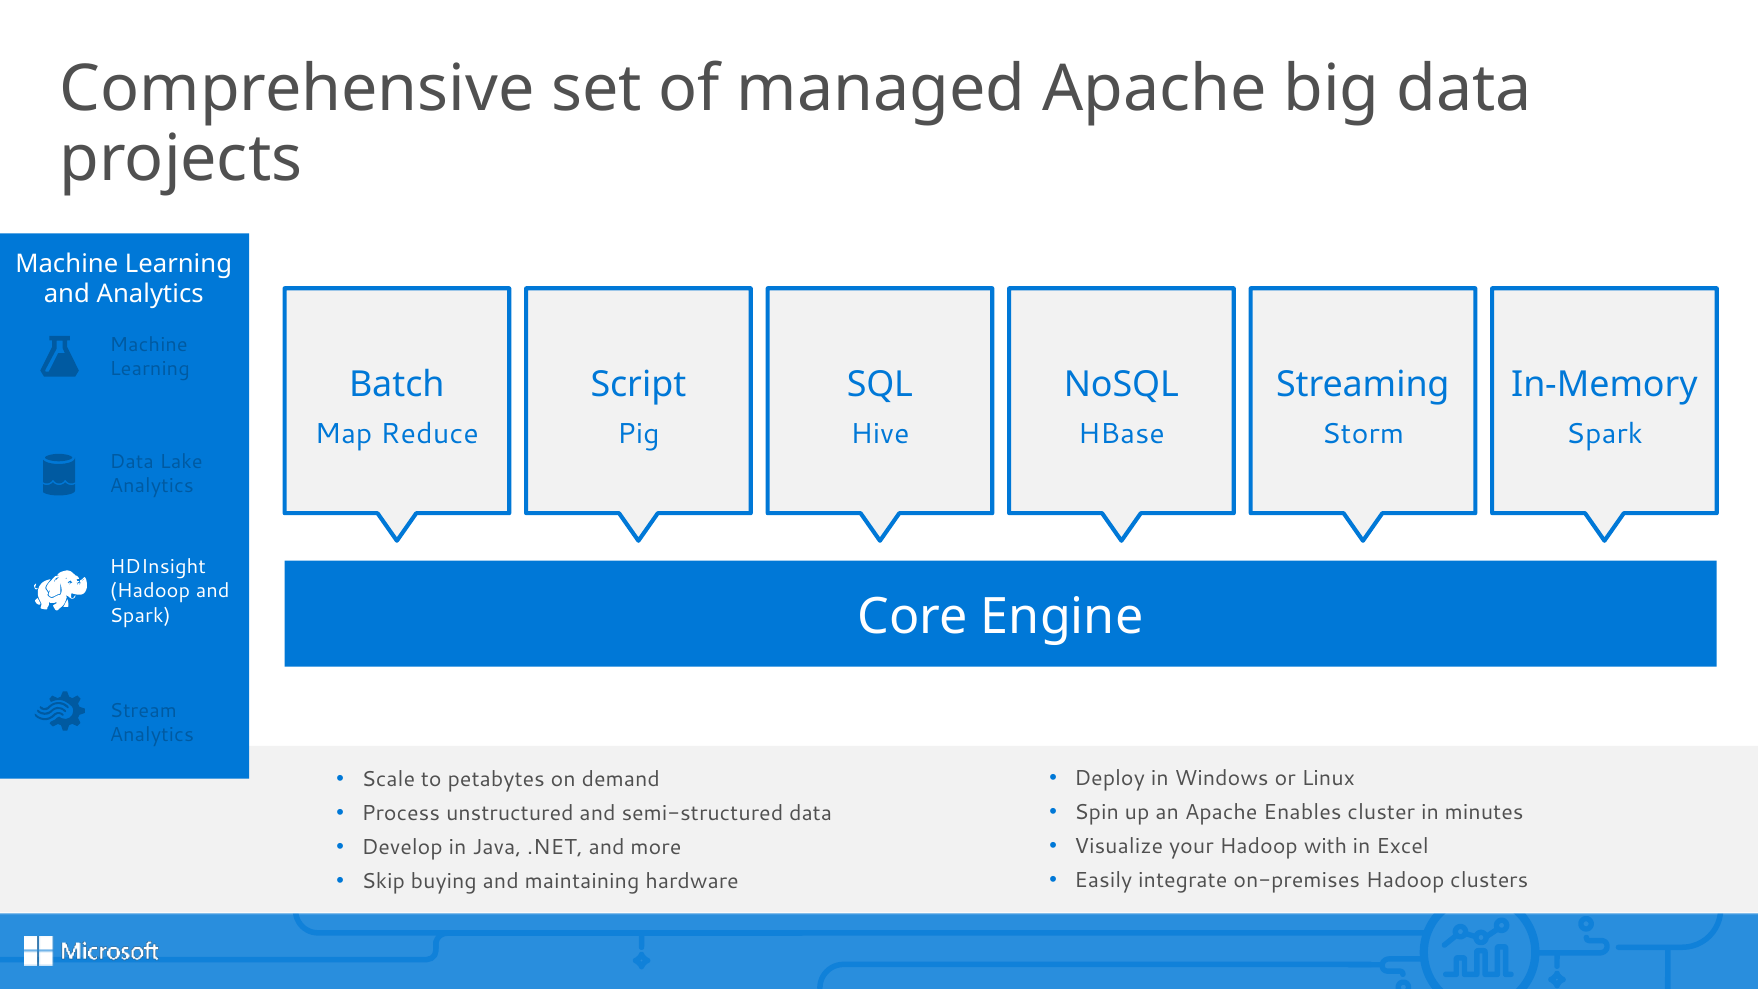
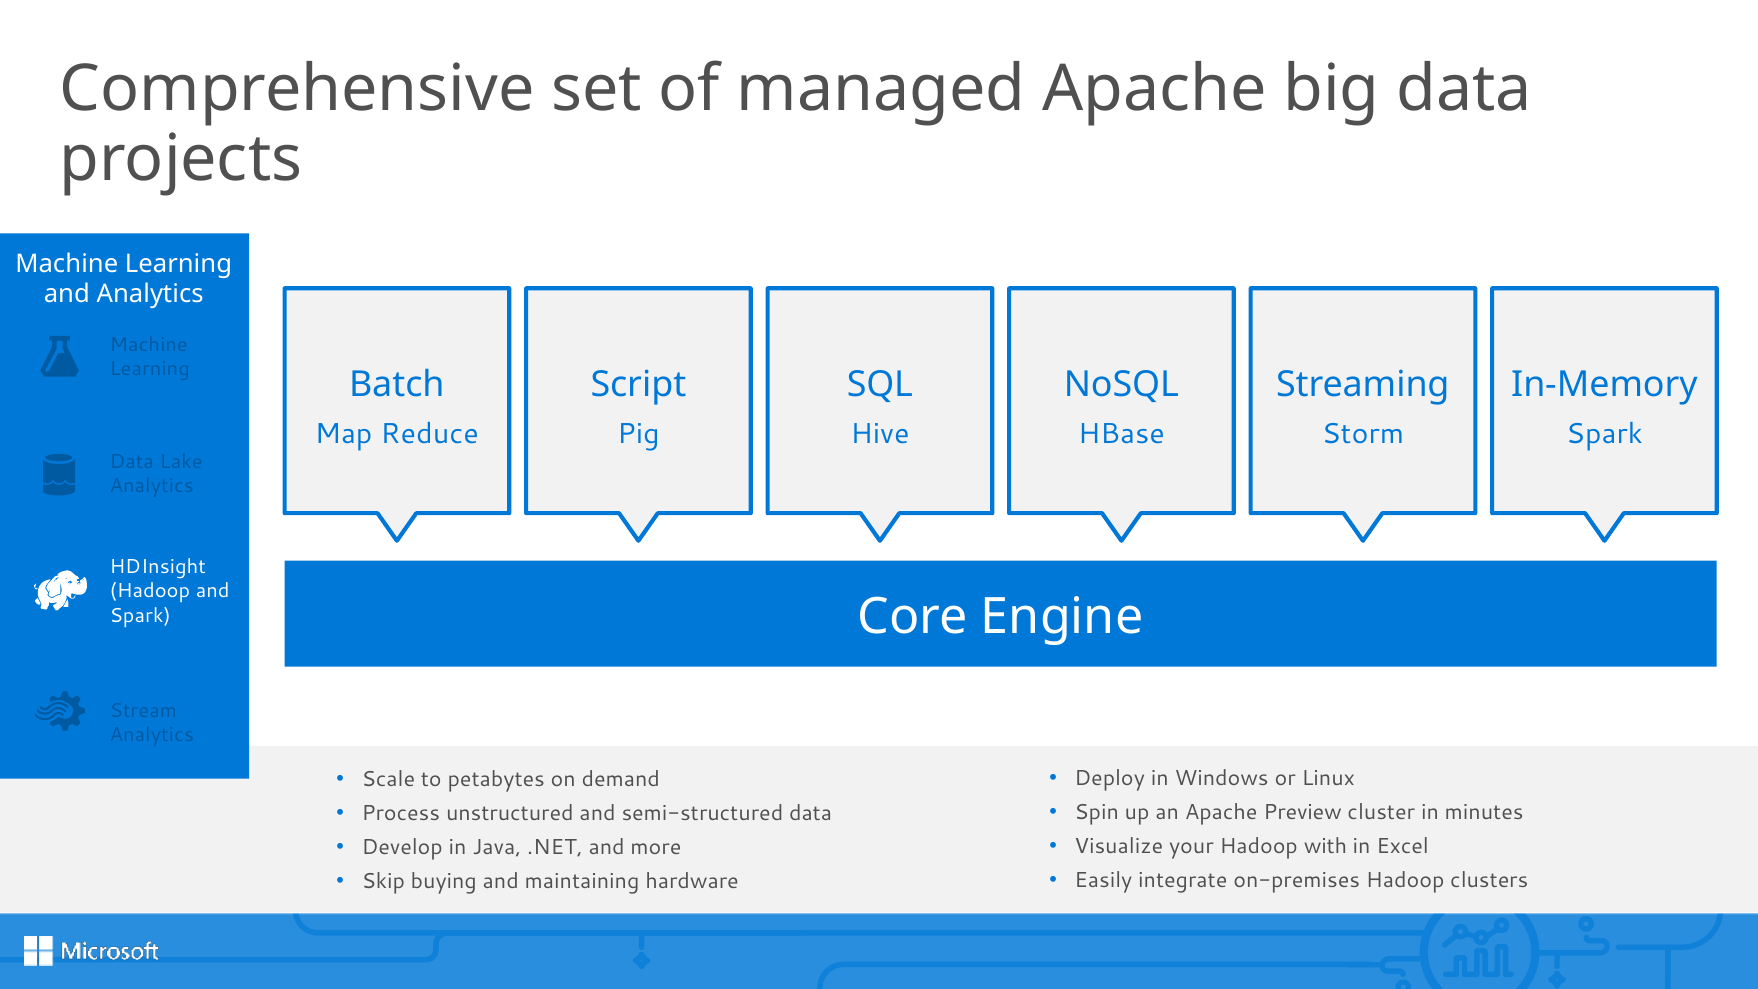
Enables: Enables -> Preview
